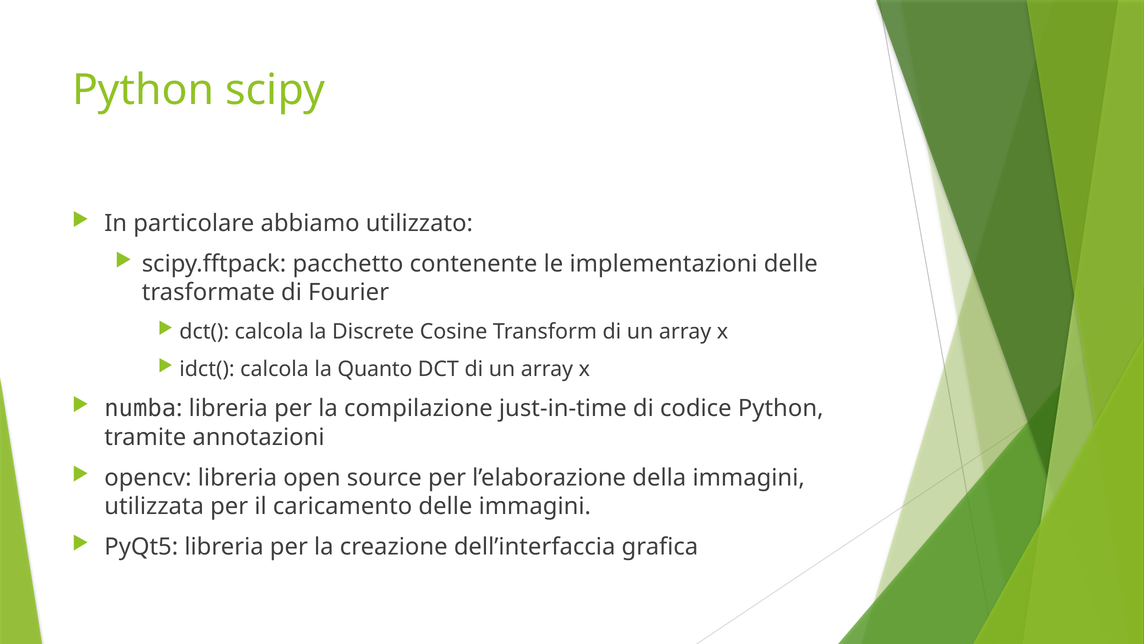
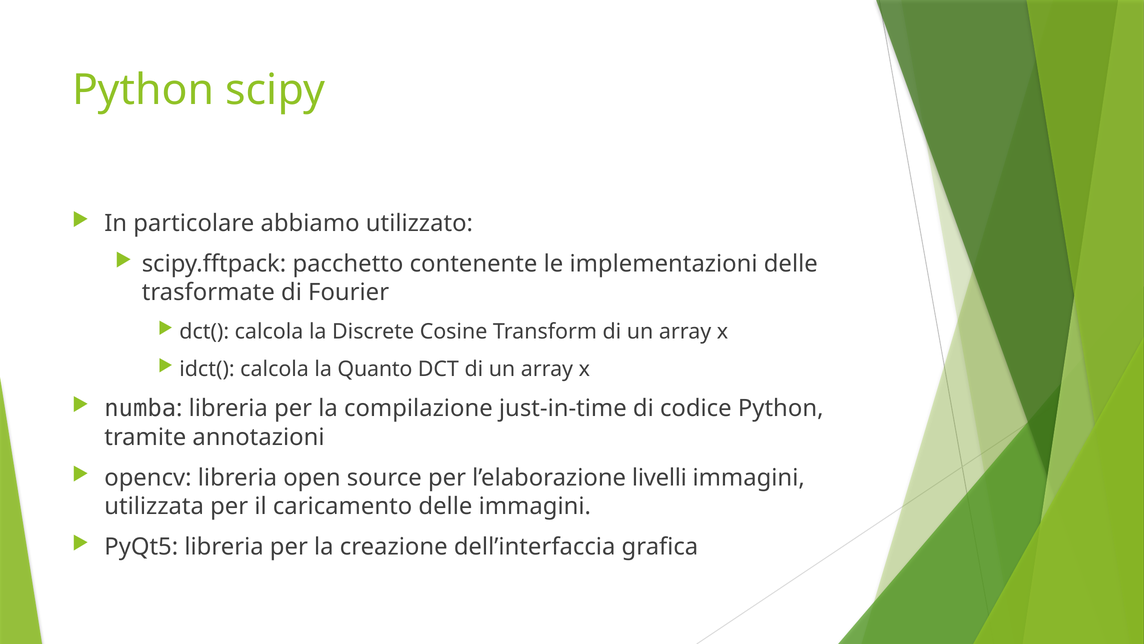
della: della -> livelli
